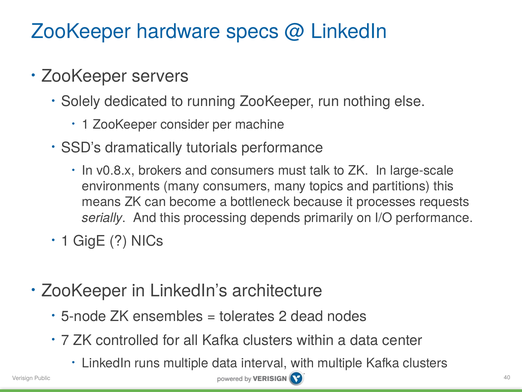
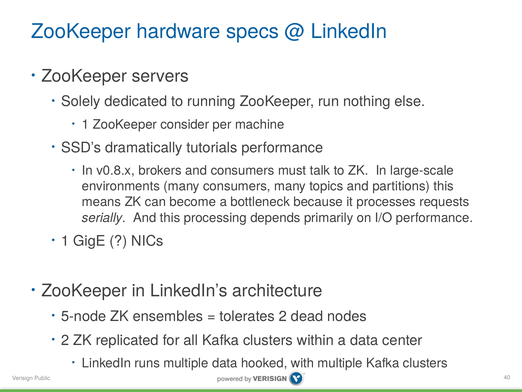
7 at (65, 340): 7 -> 2
controlled: controlled -> replicated
interval: interval -> hooked
